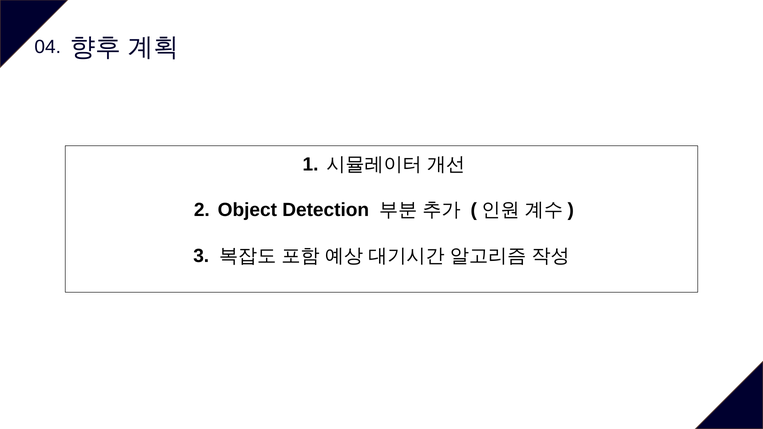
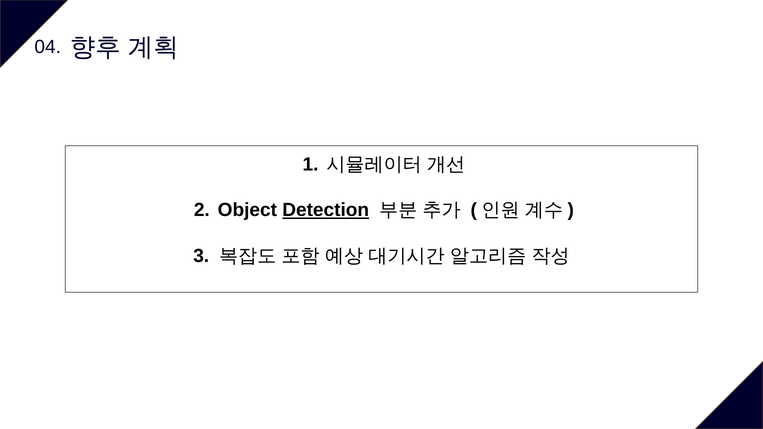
Detection underline: none -> present
